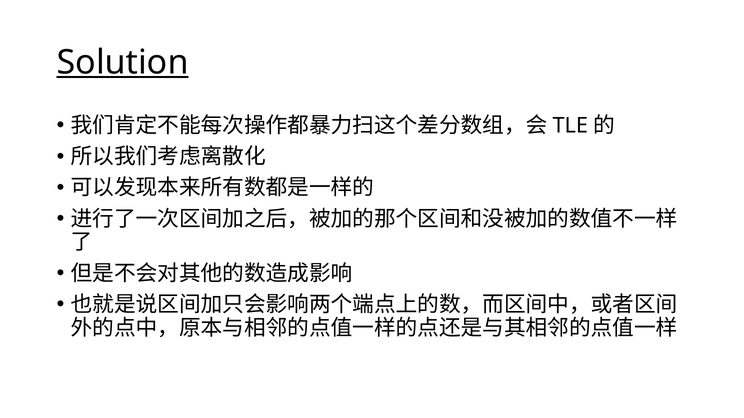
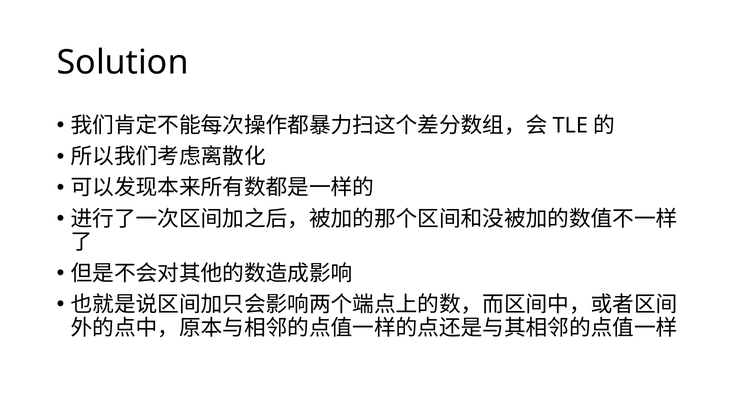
Solution underline: present -> none
